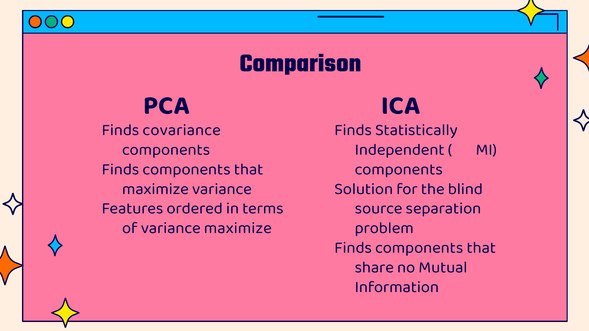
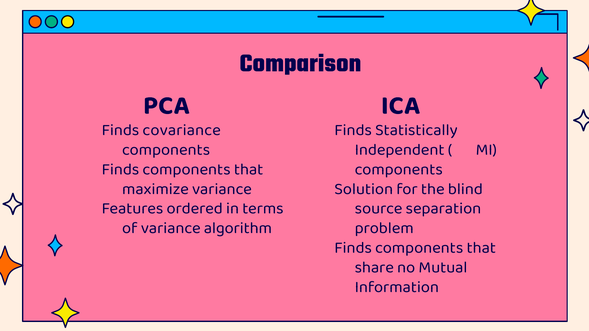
variance maximize: maximize -> algorithm
